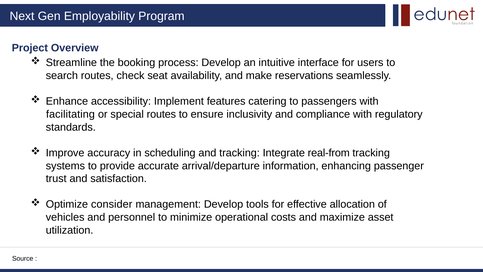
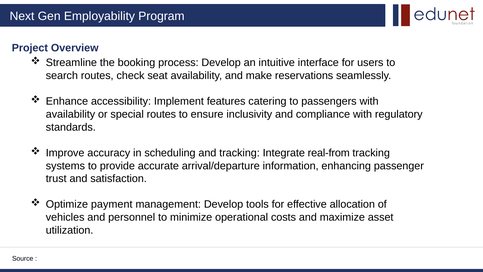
facilitating at (70, 114): facilitating -> availability
consider: consider -> payment
